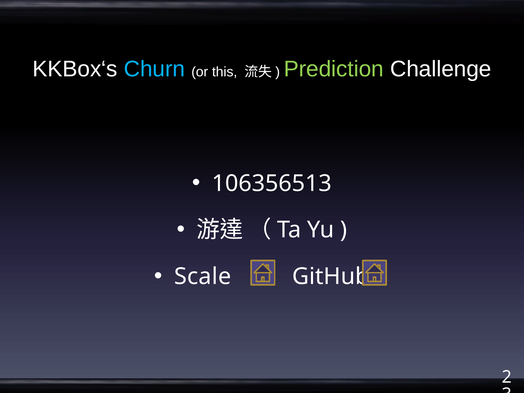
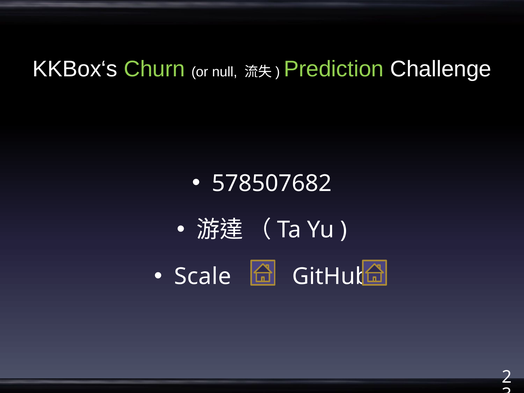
Churn colour: light blue -> light green
this: this -> null
106356513: 106356513 -> 578507682
